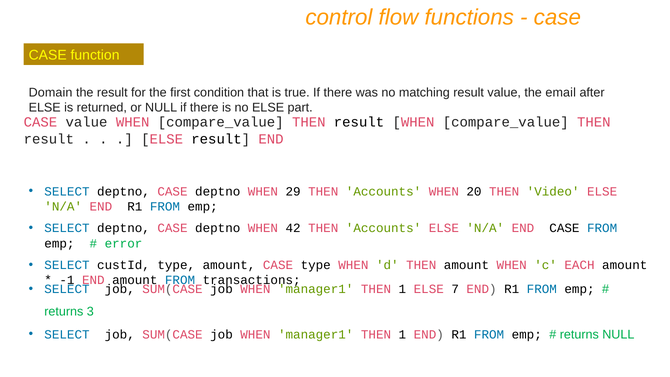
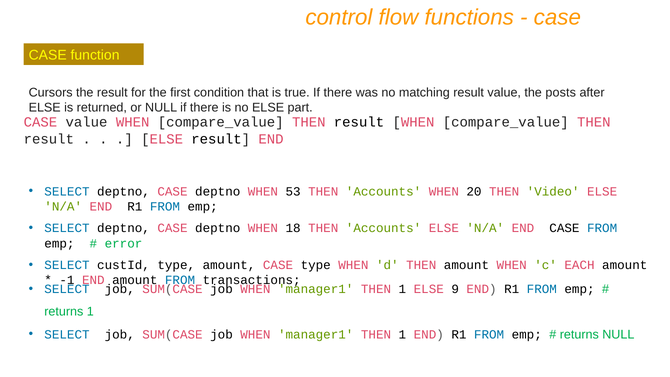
Domain: Domain -> Cursors
email: email -> posts
29: 29 -> 53
42: 42 -> 18
7: 7 -> 9
returns 3: 3 -> 1
